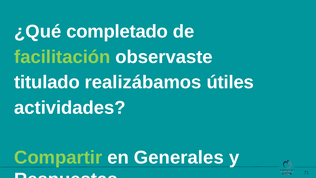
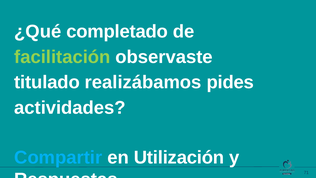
útiles: útiles -> pides
Compartir colour: light green -> light blue
Generales: Generales -> Utilización
